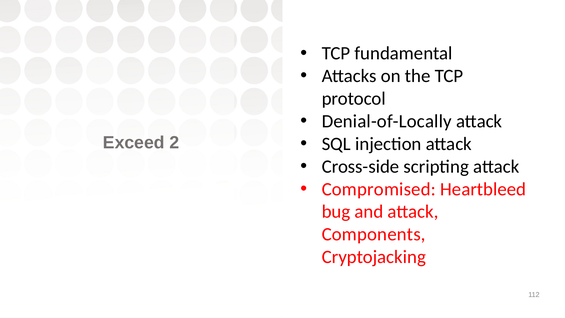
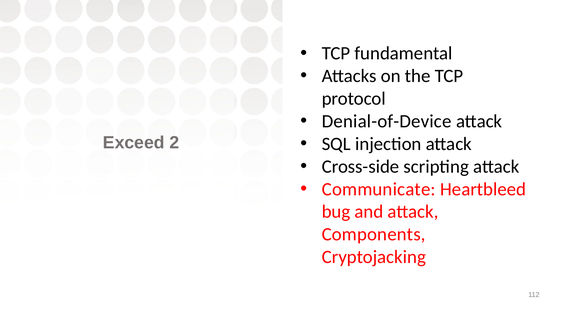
Denial-of-Locally: Denial-of-Locally -> Denial-of-Device
Compromised: Compromised -> Communicate
